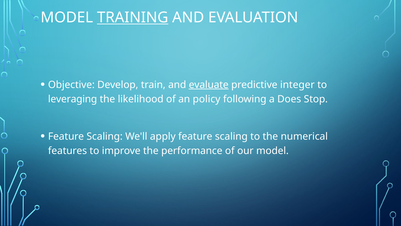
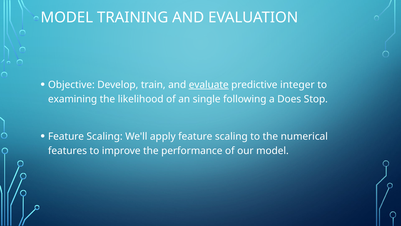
TRAINING underline: present -> none
leveraging: leveraging -> examining
policy: policy -> single
